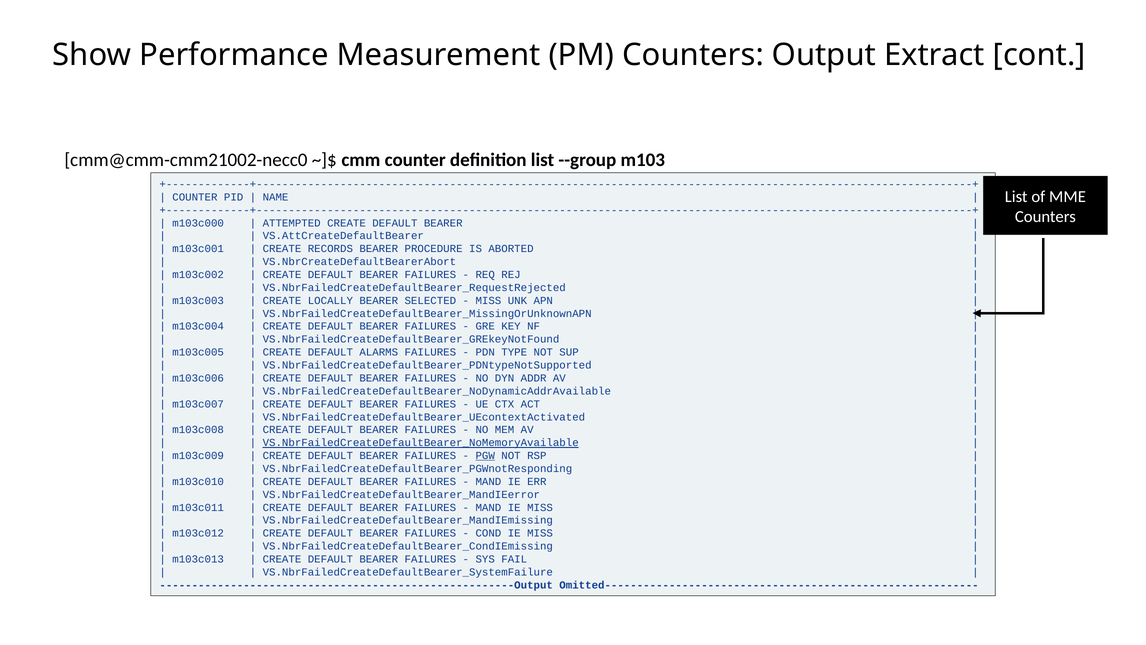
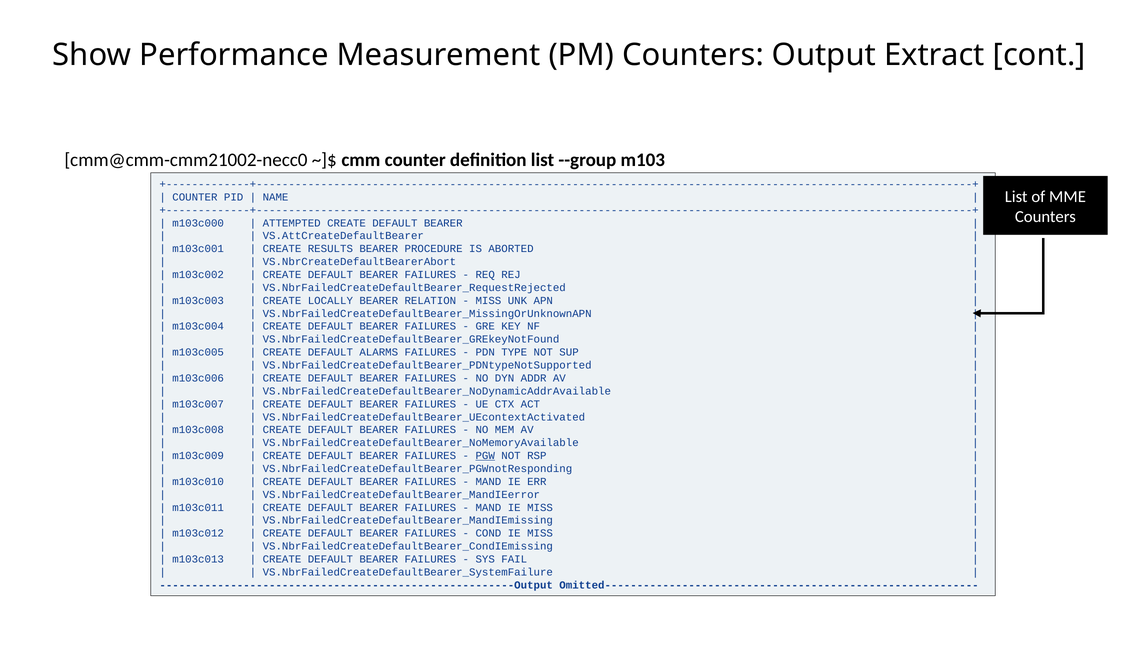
RECORDS: RECORDS -> RESULTS
SELECTED: SELECTED -> RELATION
VS.NbrFailedCreateDefaultBearer_NoMemoryAvailable underline: present -> none
